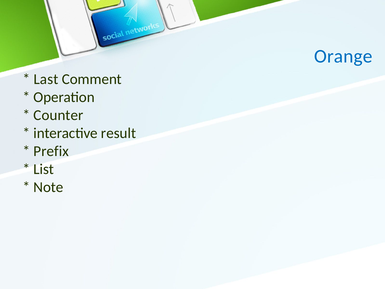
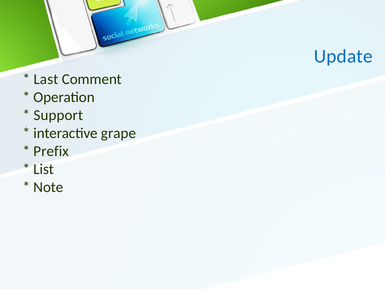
Orange: Orange -> Update
Counter: Counter -> Support
result: result -> grape
